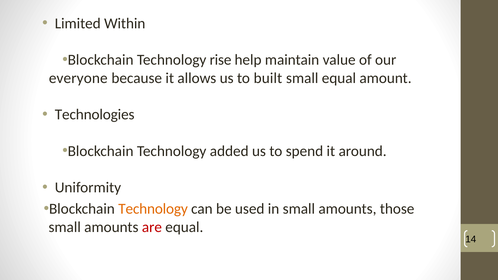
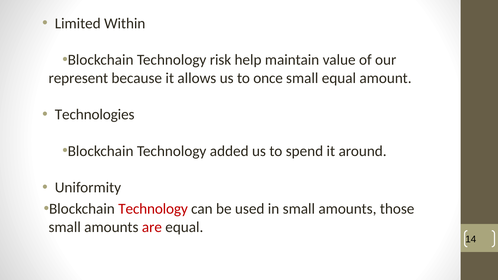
rise: rise -> risk
everyone: everyone -> represent
built: built -> once
Technology at (153, 209) colour: orange -> red
